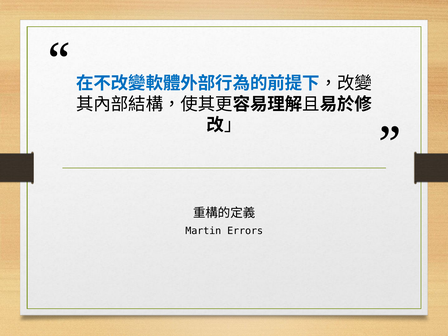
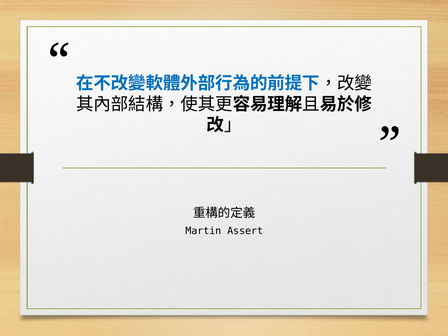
Errors: Errors -> Assert
